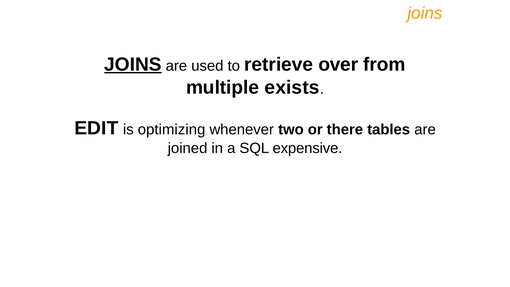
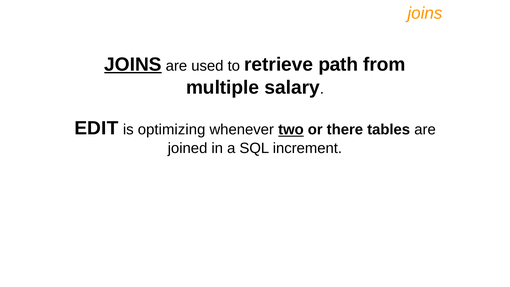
over: over -> path
exists: exists -> salary
two underline: none -> present
expensive: expensive -> increment
